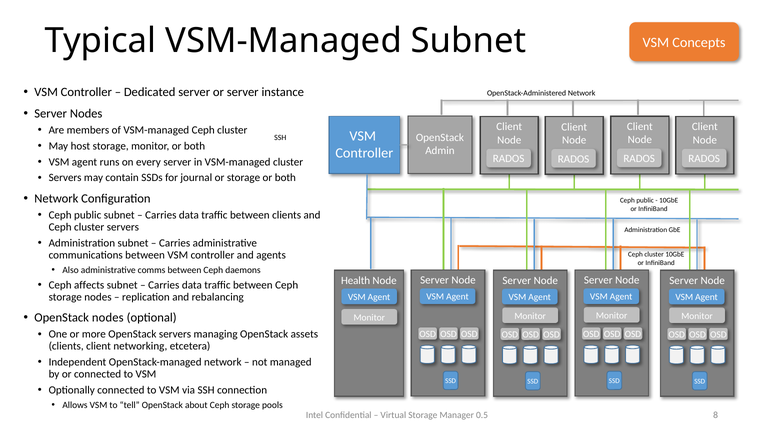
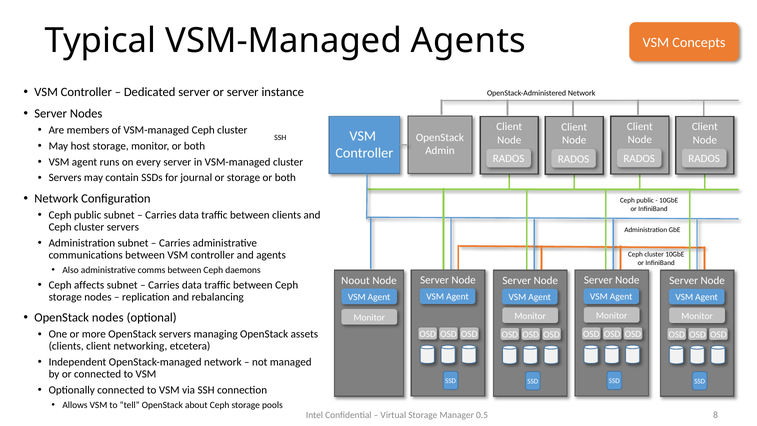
VSM-Managed Subnet: Subnet -> Agents
Health: Health -> Noout
